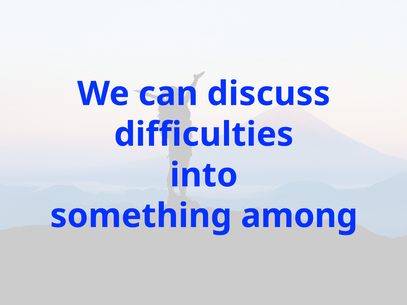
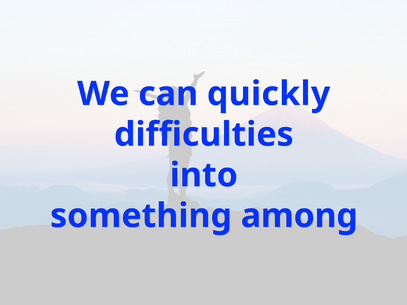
discuss: discuss -> quickly
